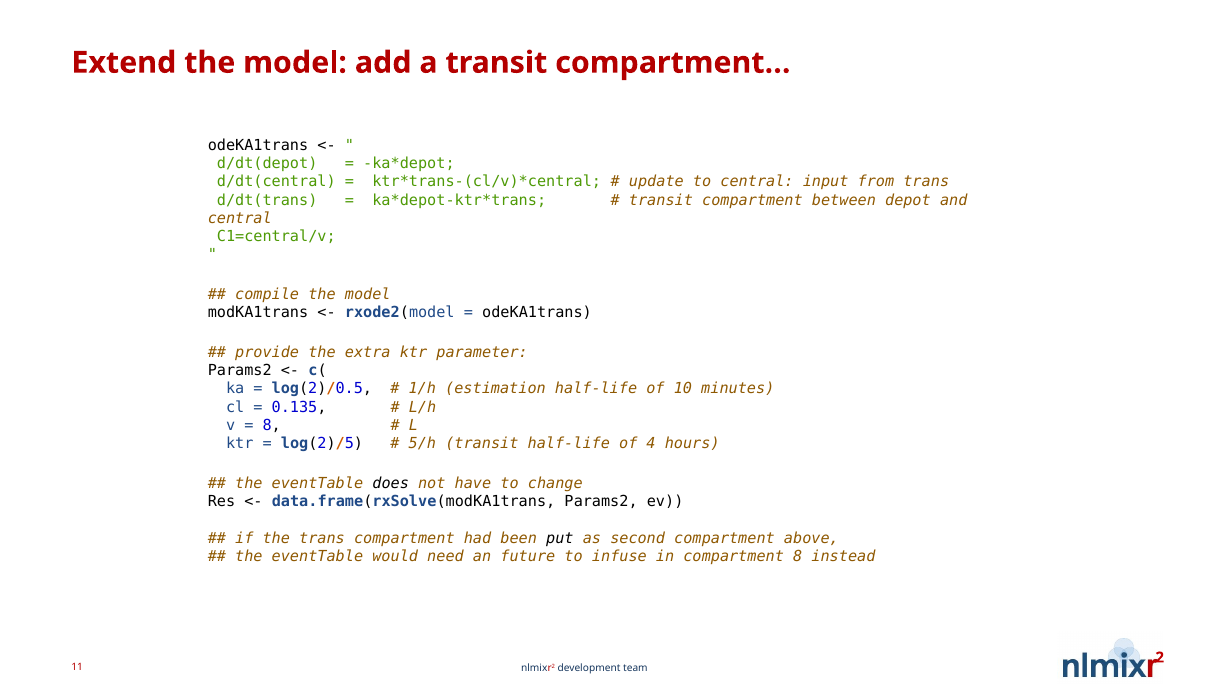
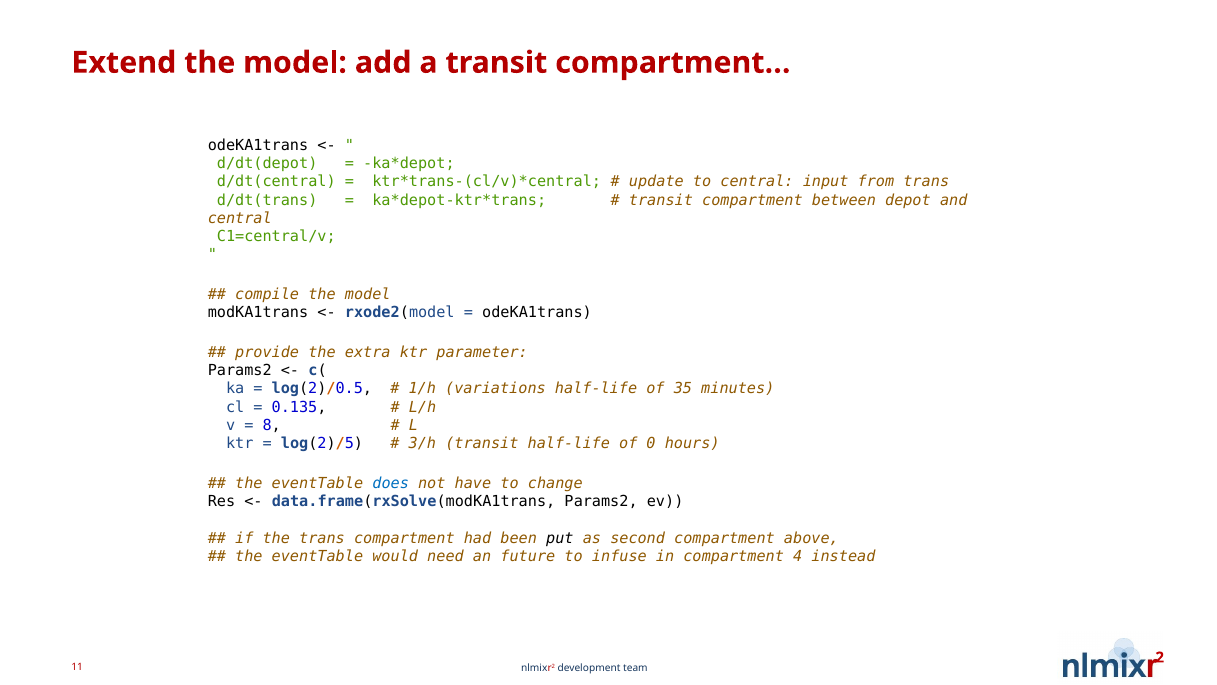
estimation: estimation -> variations
10: 10 -> 35
5/h: 5/h -> 3/h
4: 4 -> 0
does colour: black -> blue
compartment 8: 8 -> 4
